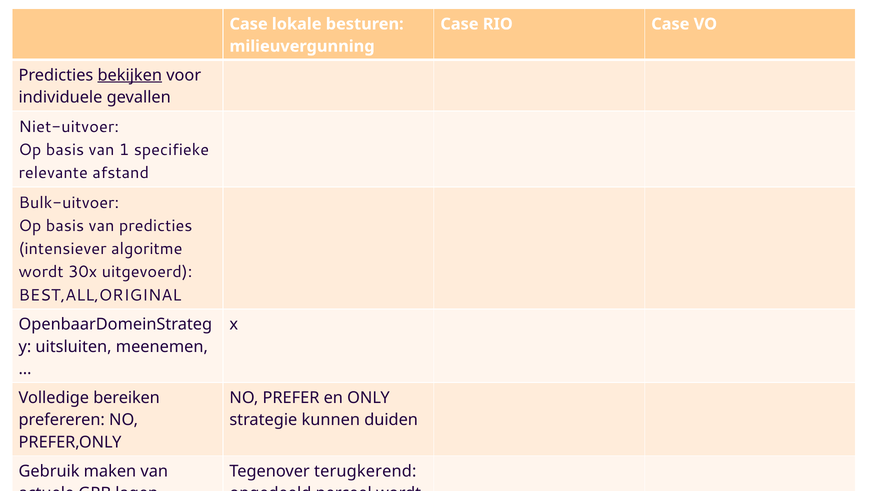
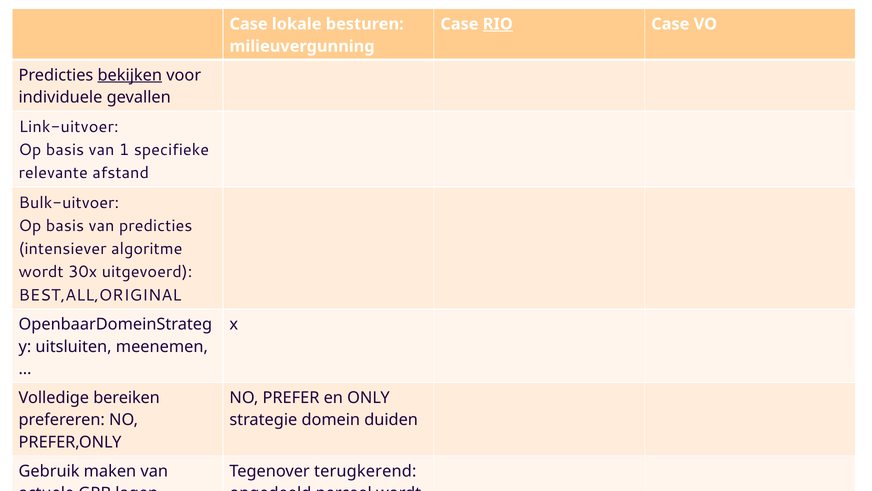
RIO underline: none -> present
Niet-uitvoer: Niet-uitvoer -> Link-uitvoer
kunnen: kunnen -> domein
